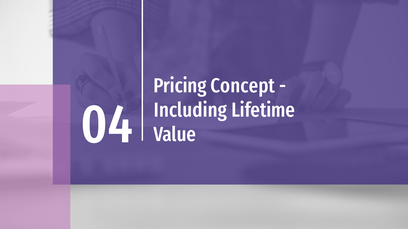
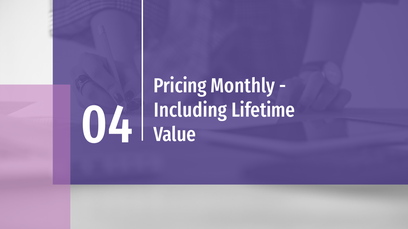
Concept: Concept -> Monthly
